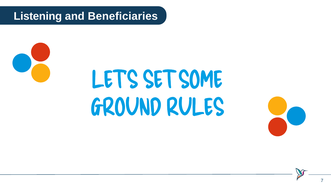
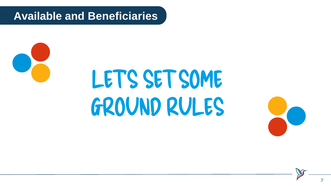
Listening: Listening -> Available
